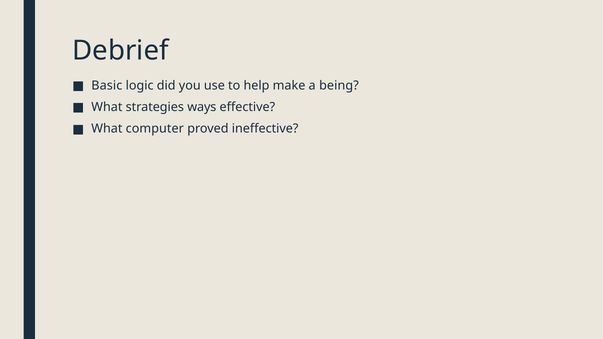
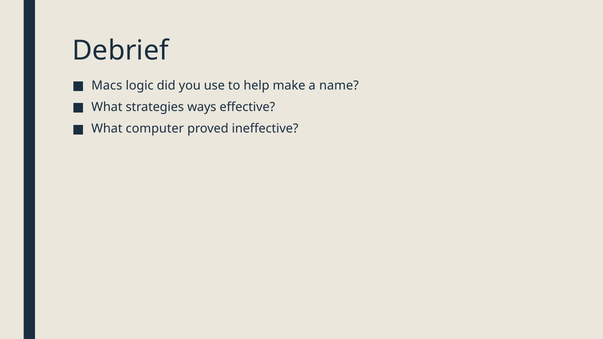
Basic: Basic -> Macs
being: being -> name
